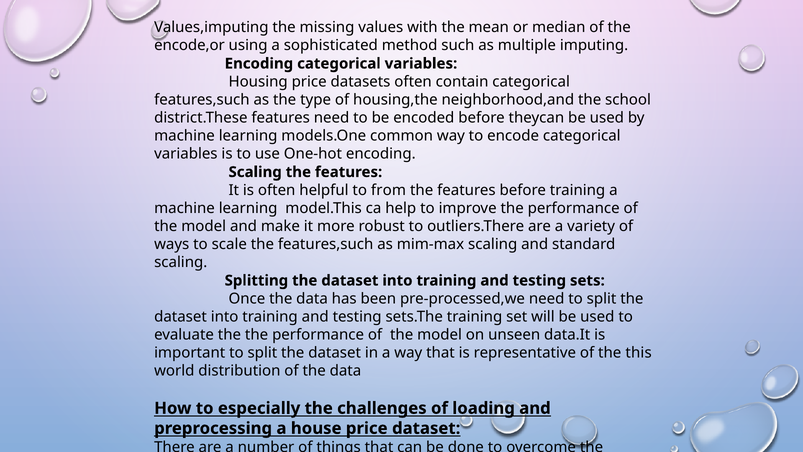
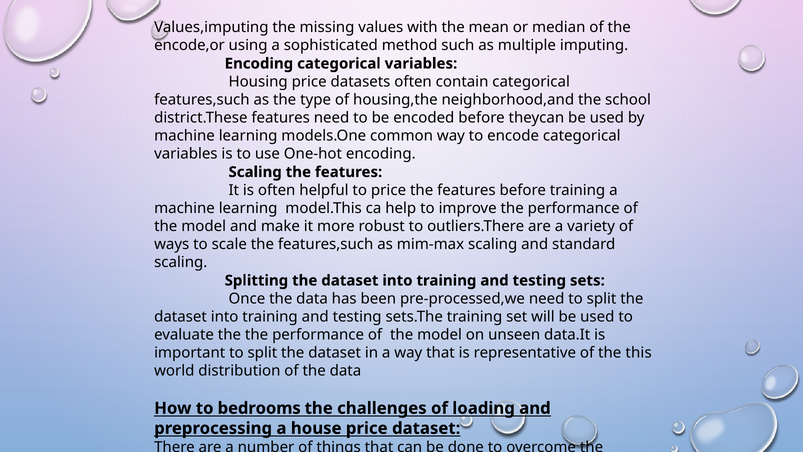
to from: from -> price
especially: especially -> bedrooms
